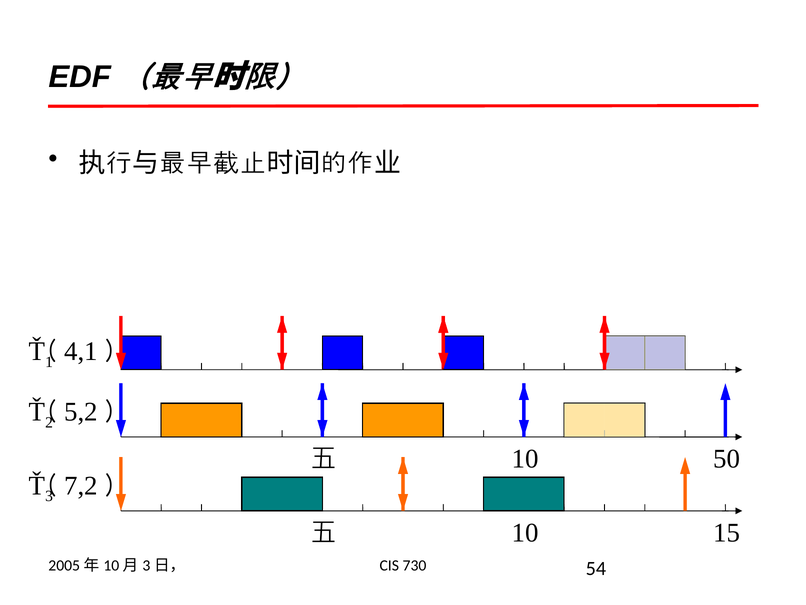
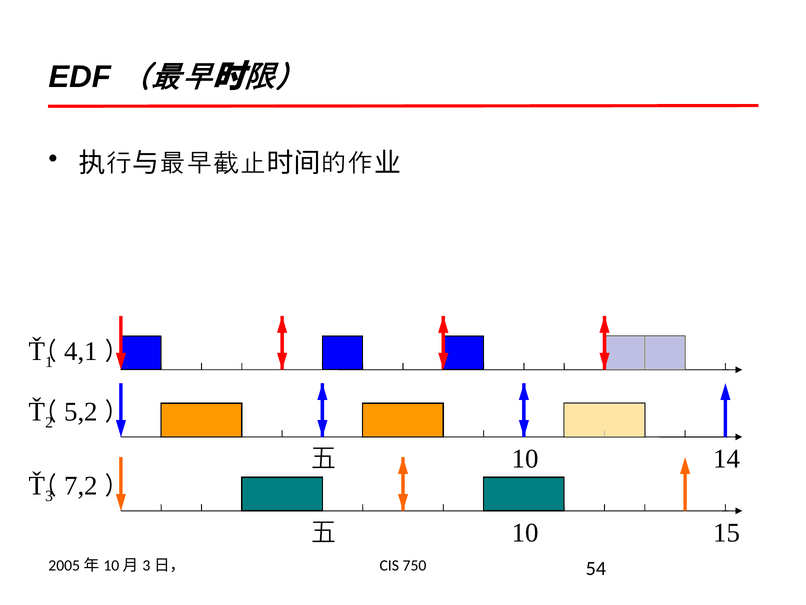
50: 50 -> 14
730: 730 -> 750
